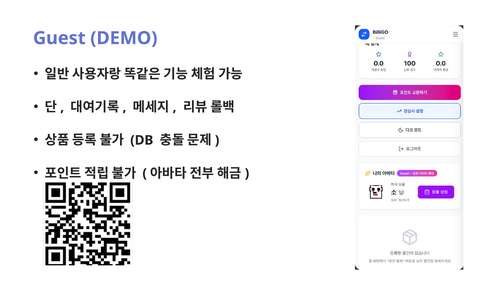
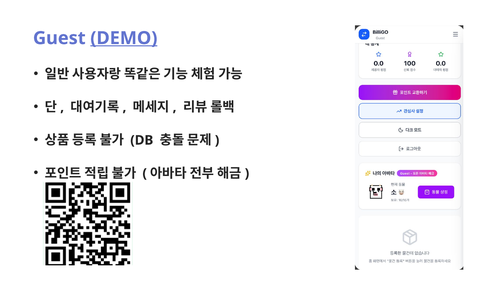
DEMO underline: none -> present
